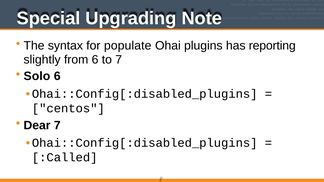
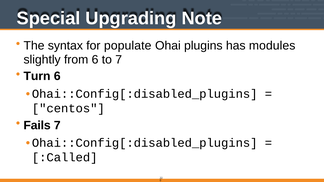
reporting: reporting -> modules
Solo: Solo -> Turn
Dear: Dear -> Fails
